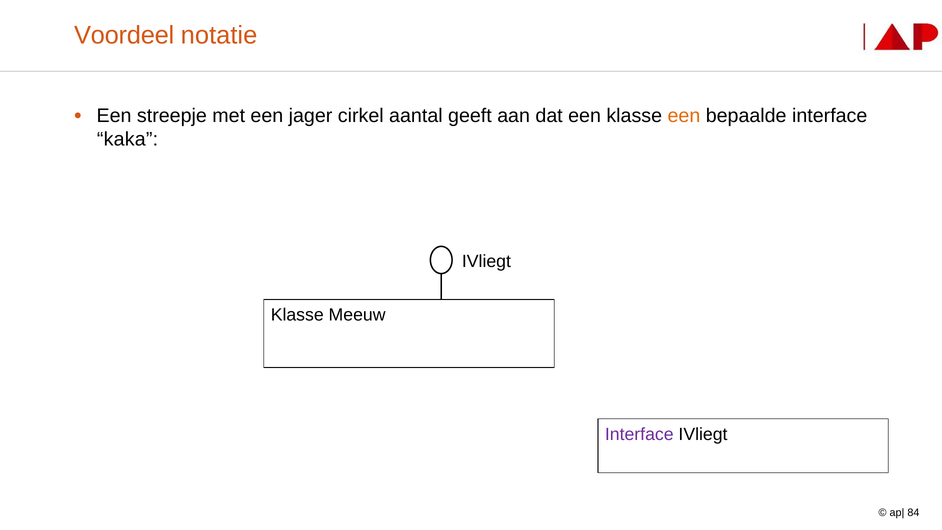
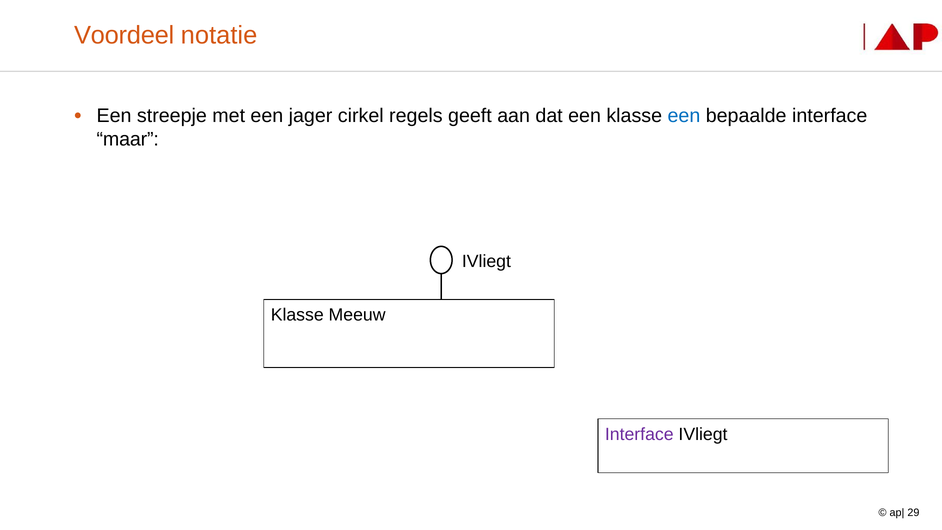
aantal: aantal -> regels
een at (684, 116) colour: orange -> blue
kaka: kaka -> maar
84: 84 -> 29
